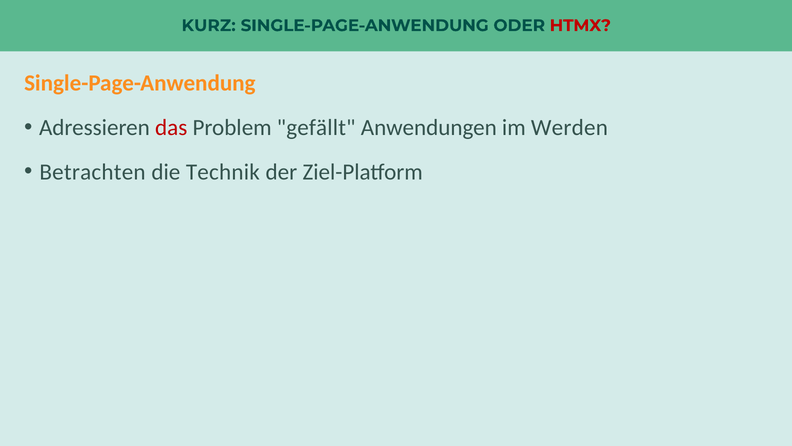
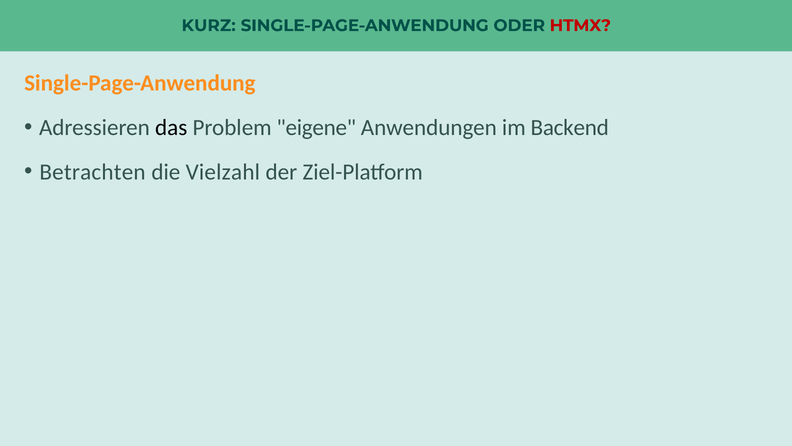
das colour: red -> black
gefällt: gefällt -> eigene
Werden: Werden -> Backend
Technik: Technik -> Vielzahl
